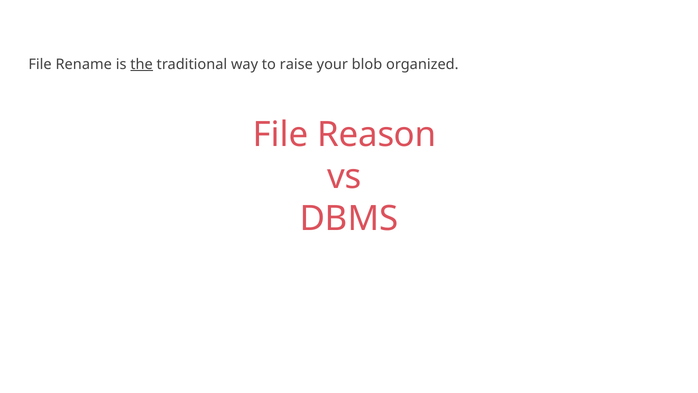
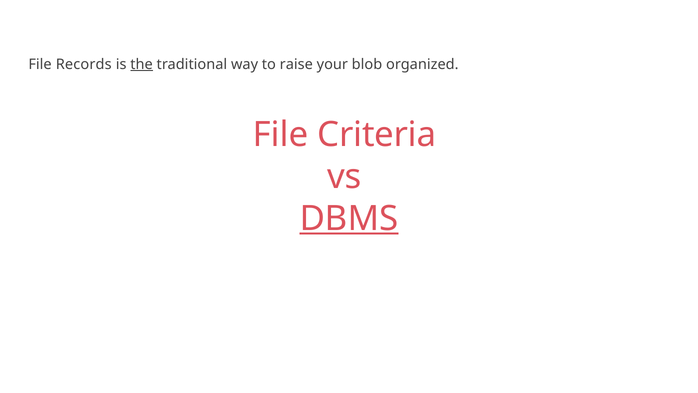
Rename: Rename -> Records
Reason: Reason -> Criteria
DBMS underline: none -> present
